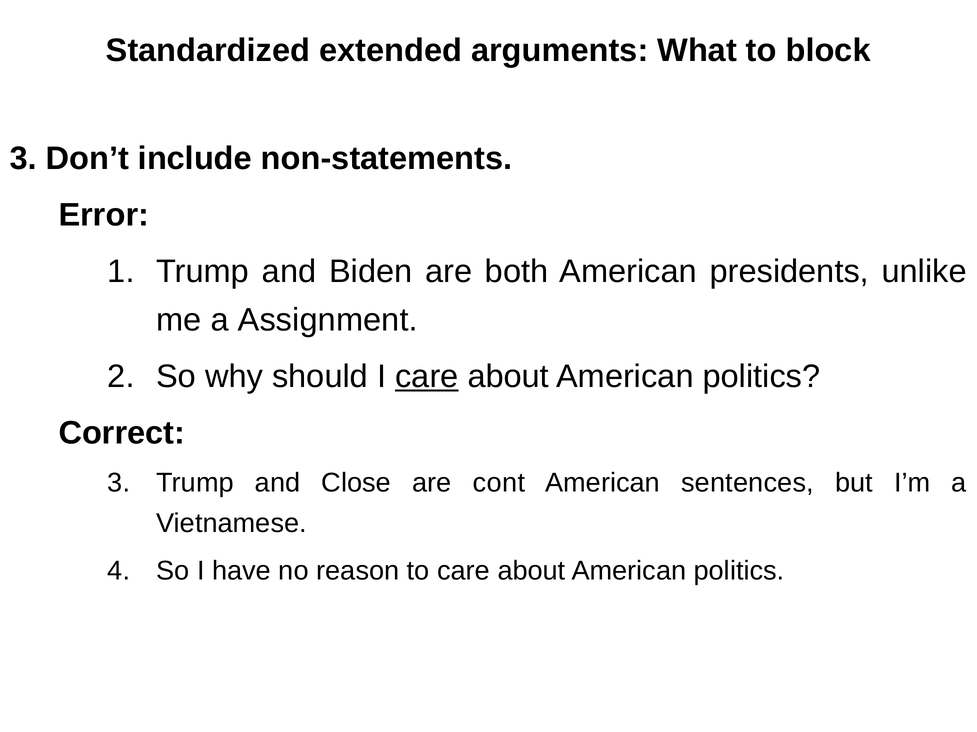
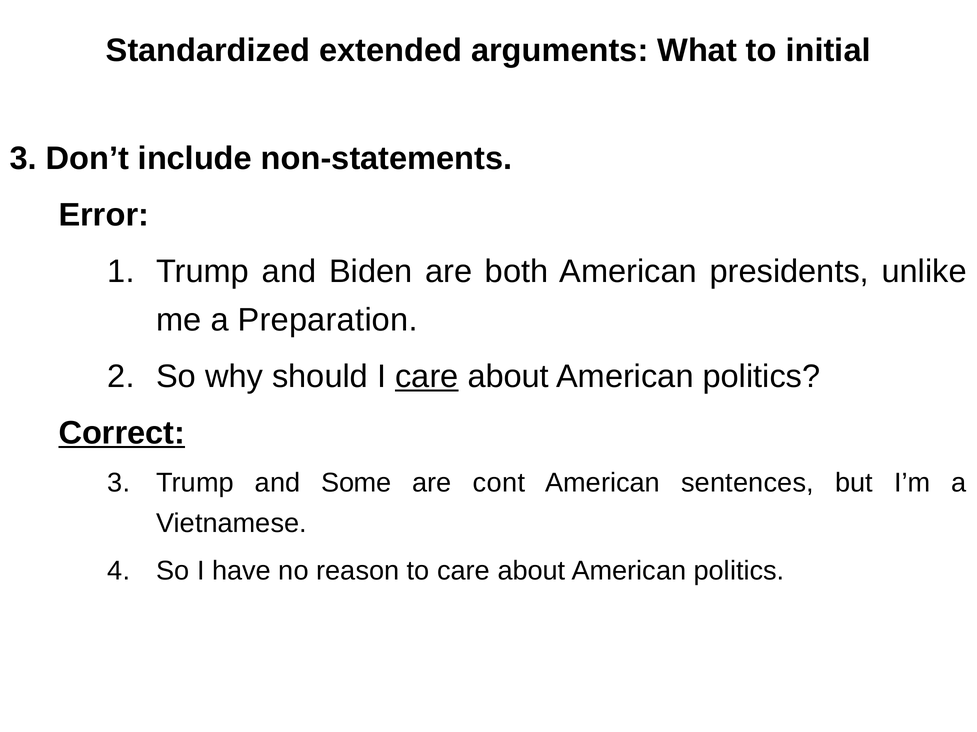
block: block -> initial
Assignment: Assignment -> Preparation
Correct underline: none -> present
Close: Close -> Some
